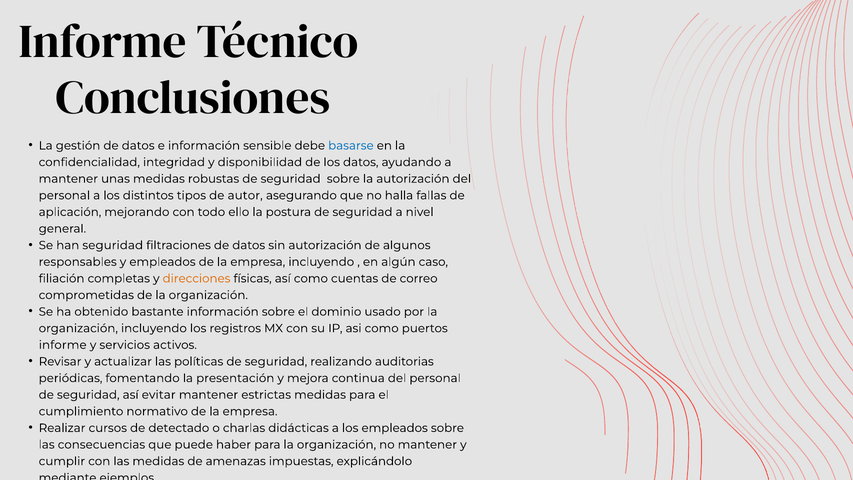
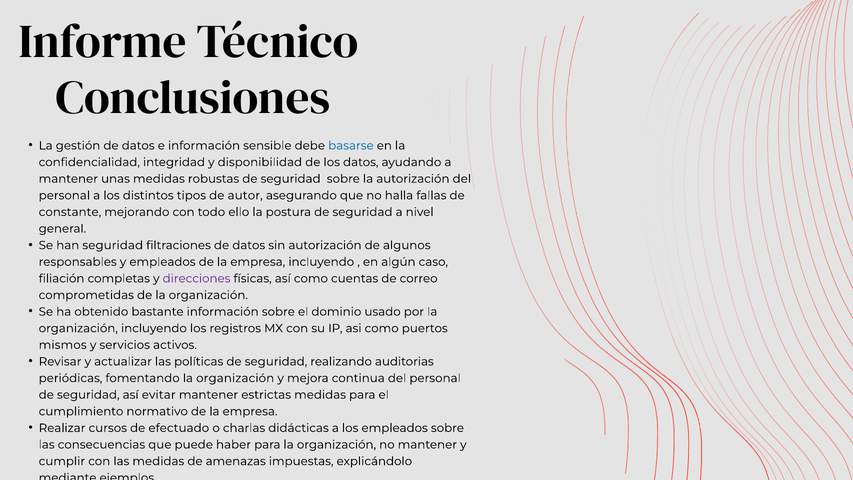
aplicación: aplicación -> constante
direcciones colour: orange -> purple
informe at (63, 345): informe -> mismos
fomentando la presentación: presentación -> organización
detectado: detectado -> efectuado
